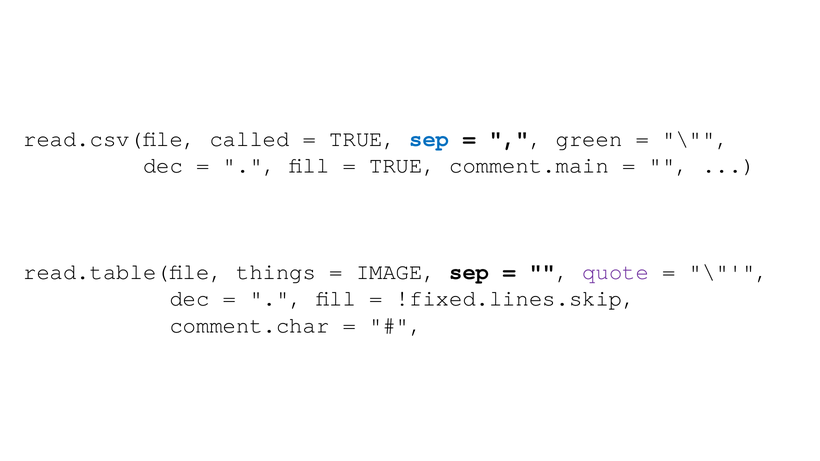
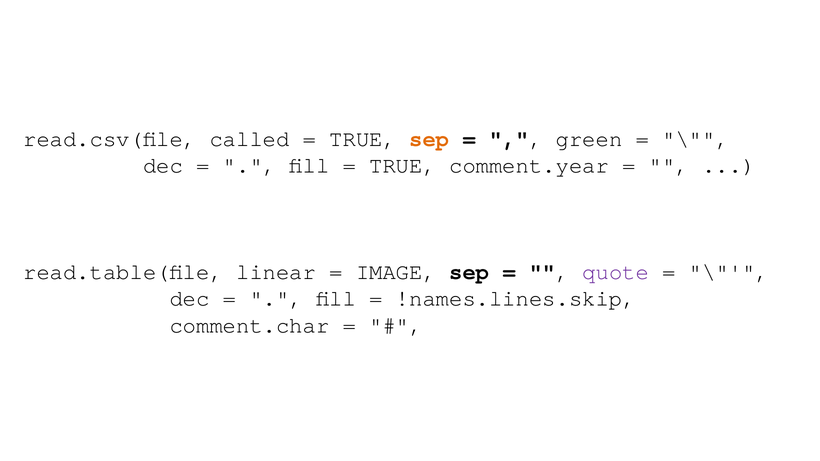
sep at (429, 139) colour: blue -> orange
comment.main: comment.main -> comment.year
things: things -> linear
!fixed.lines.skip: !fixed.lines.skip -> !names.lines.skip
